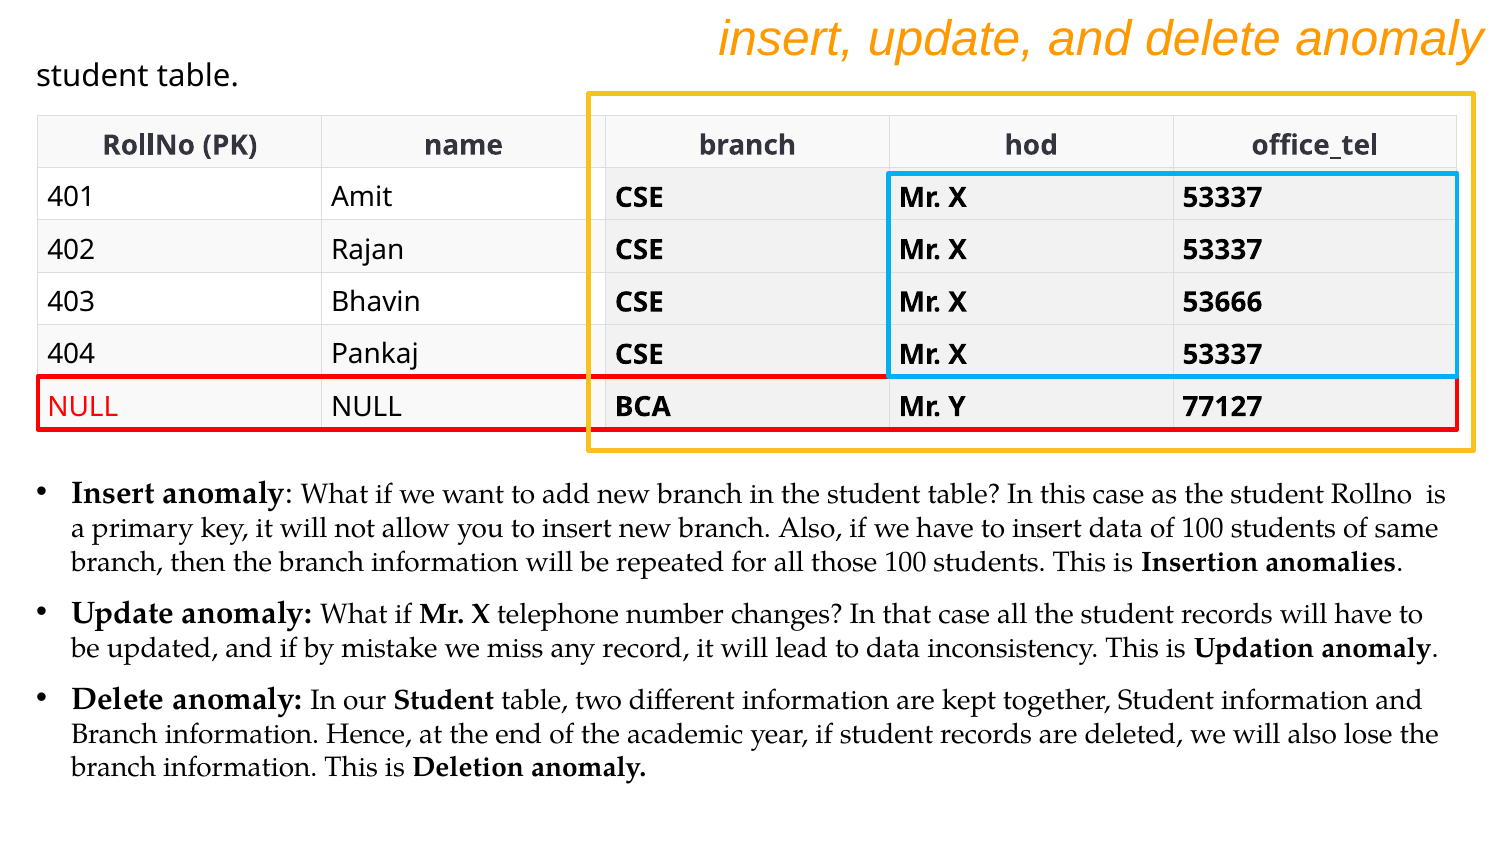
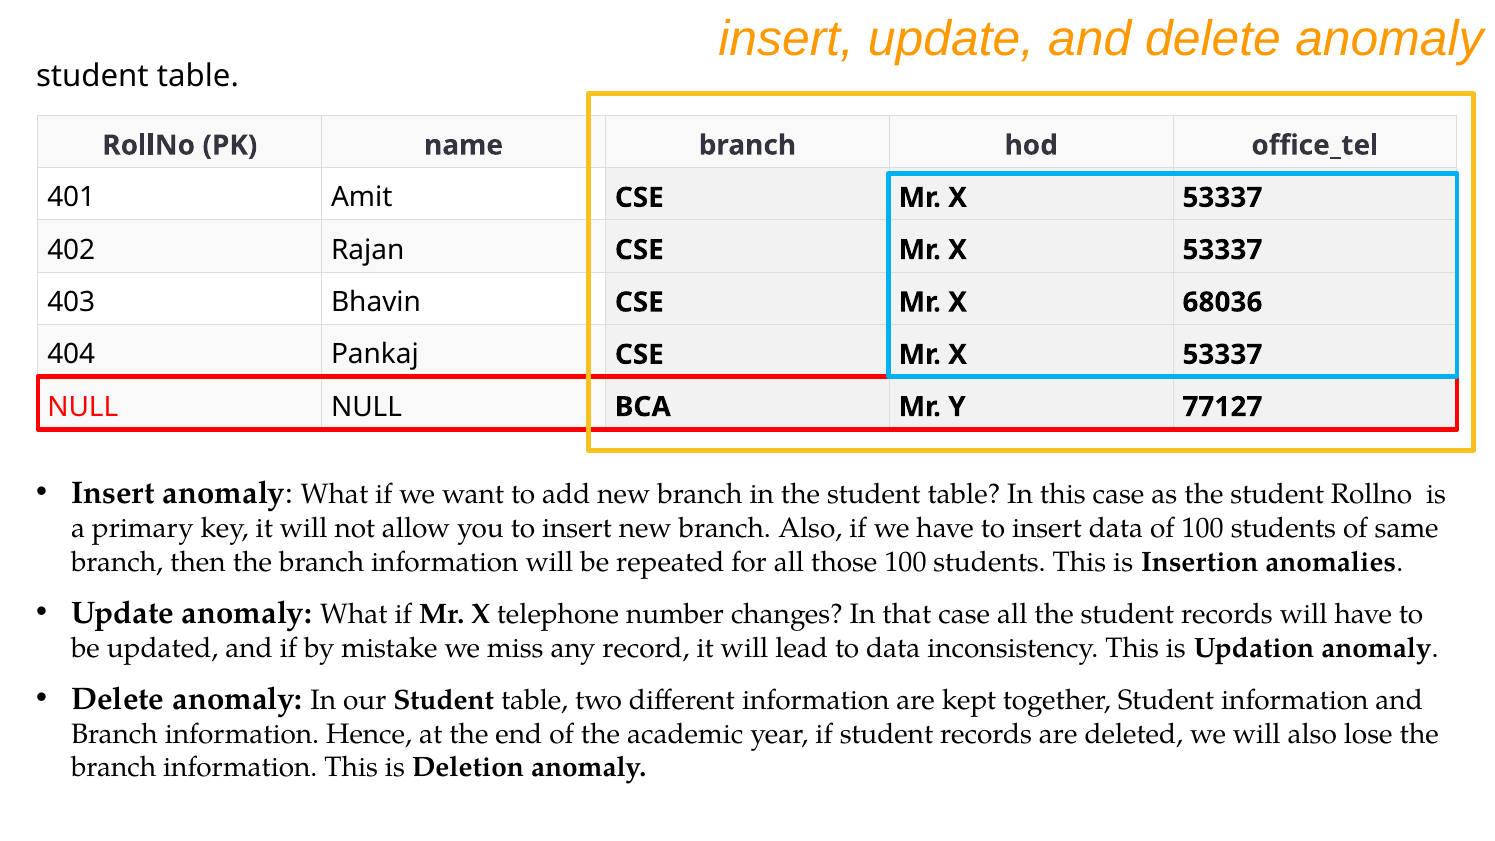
53666: 53666 -> 68036
